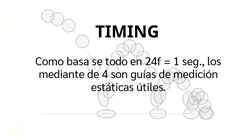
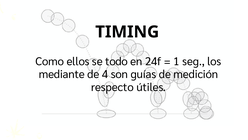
basa: basa -> ellos
estáticas: estáticas -> respecto
